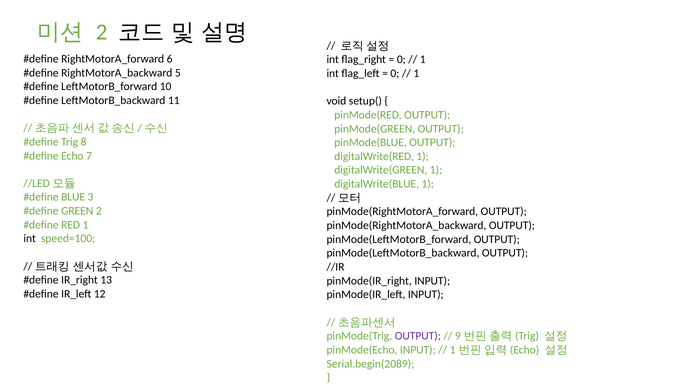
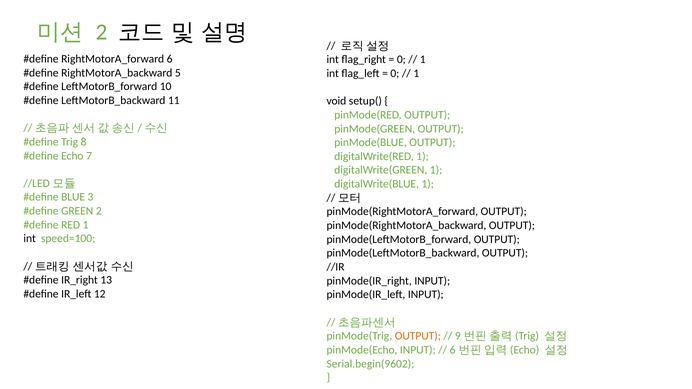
OUTPUT at (418, 336) colour: purple -> orange
1 at (453, 350): 1 -> 6
Serial.begin(2089: Serial.begin(2089 -> Serial.begin(9602
